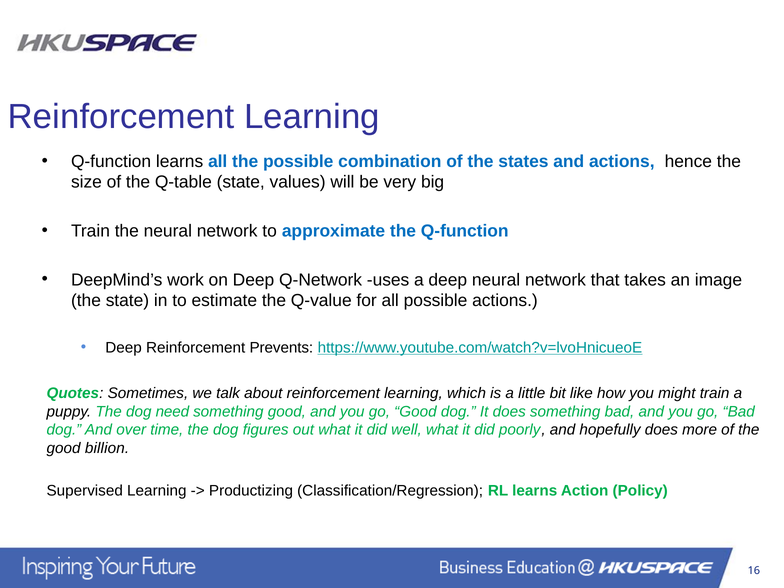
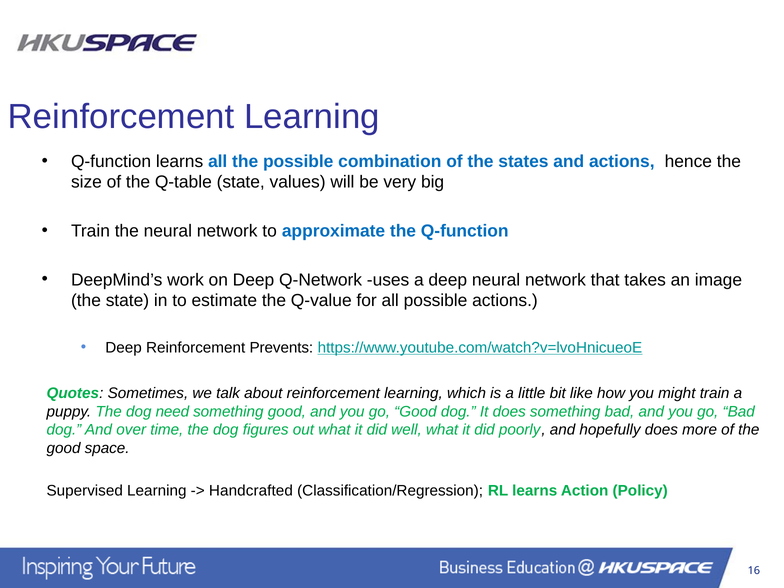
billion: billion -> space
Productizing: Productizing -> Handcrafted
